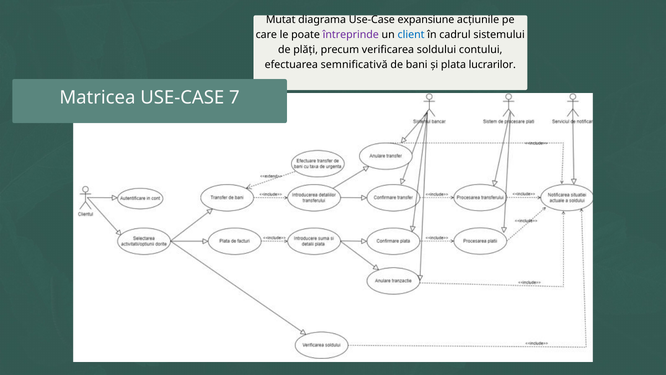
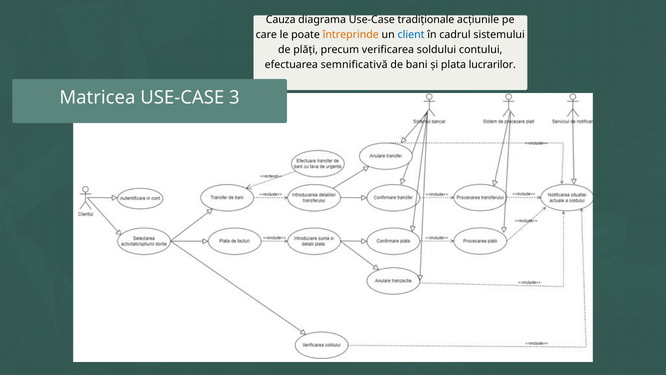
Mutat: Mutat -> Cauza
expansiune: expansiune -> tradiționale
întreprinde colour: purple -> orange
7: 7 -> 3
